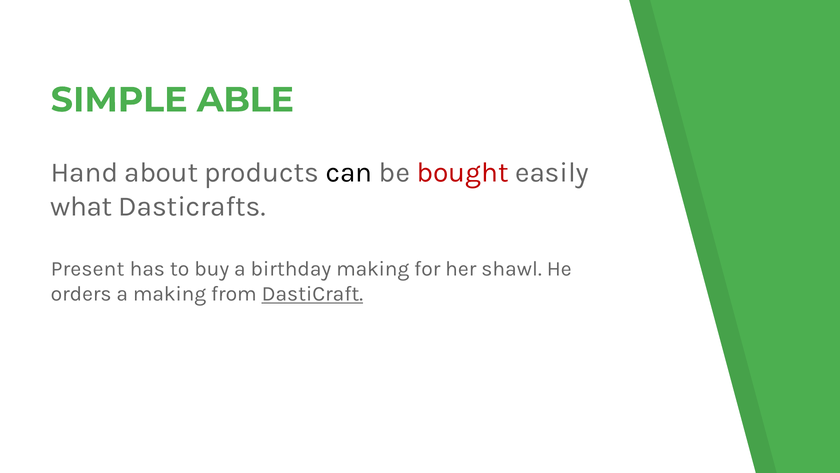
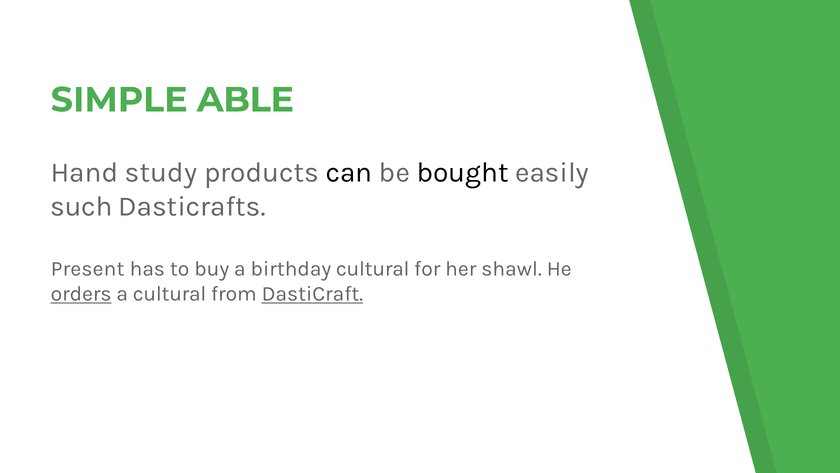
about: about -> study
bought colour: red -> black
what: what -> such
birthday making: making -> cultural
orders underline: none -> present
a making: making -> cultural
